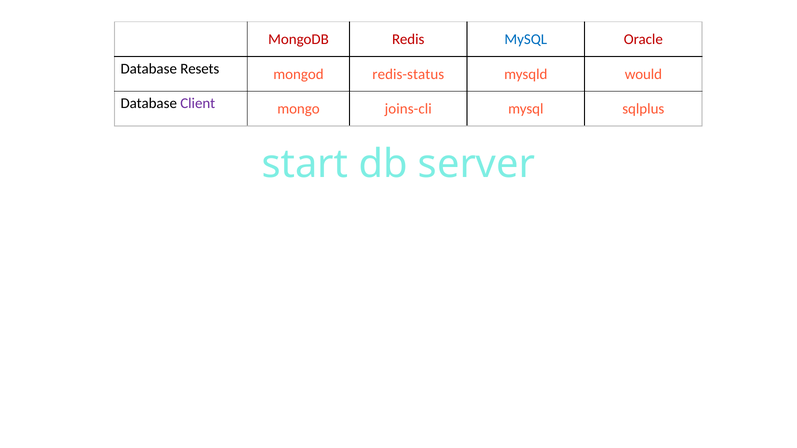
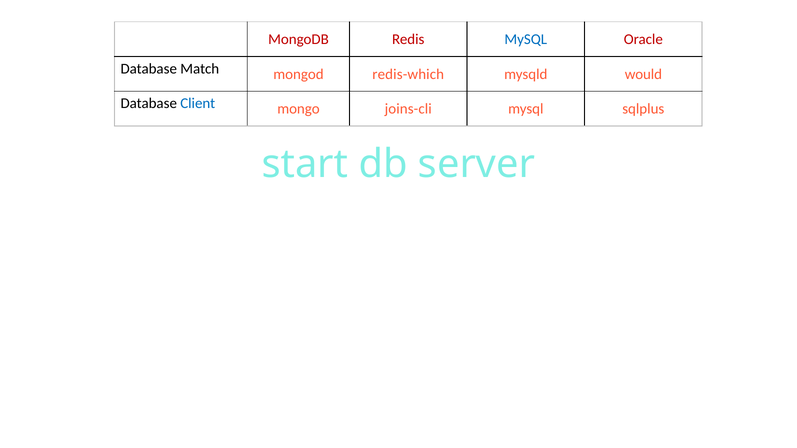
Resets: Resets -> Match
redis-status: redis-status -> redis-which
Client colour: purple -> blue
